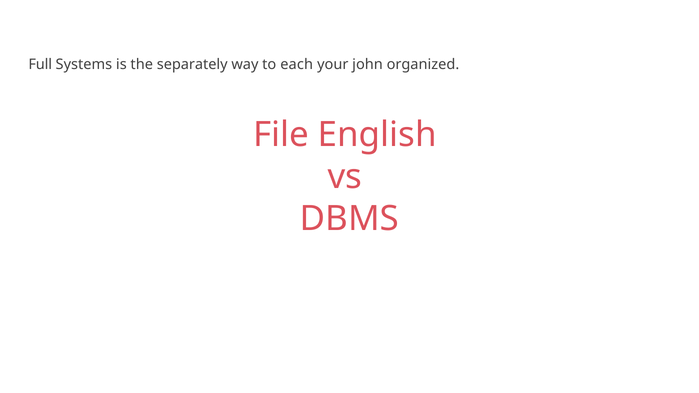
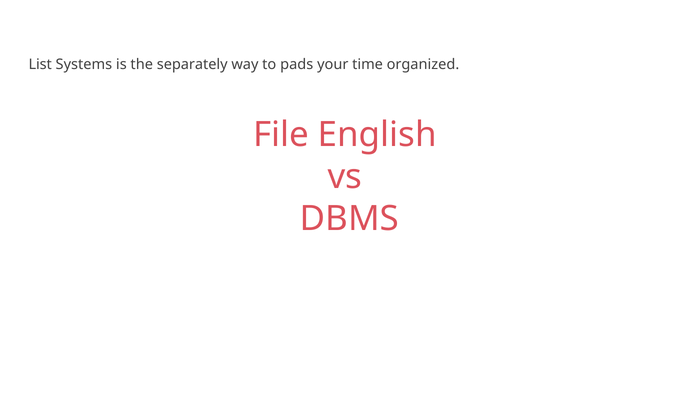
Full: Full -> List
each: each -> pads
john: john -> time
